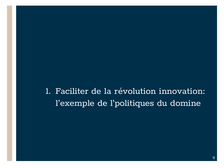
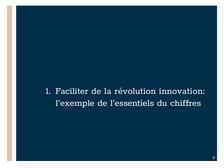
l’politiques: l’politiques -> l’essentiels
domine: domine -> chiffres
